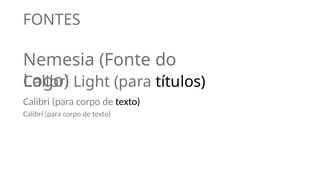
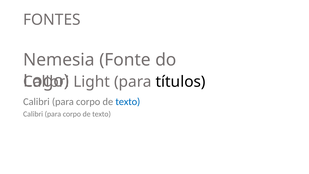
texto at (128, 102) colour: black -> blue
